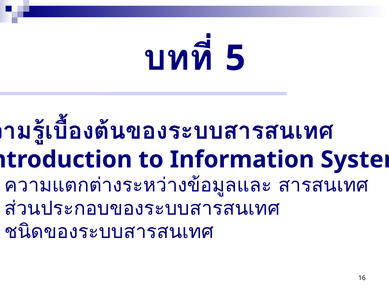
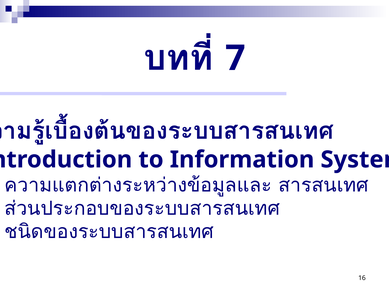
5: 5 -> 7
